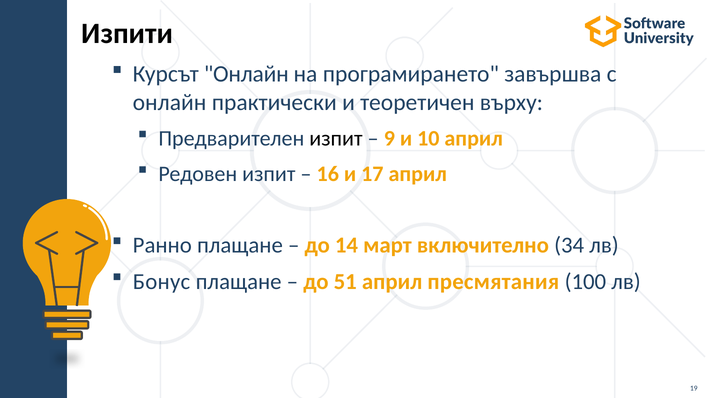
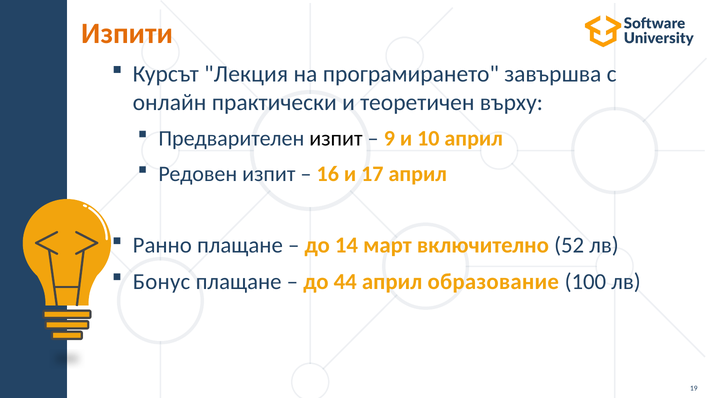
Изпити colour: black -> orange
Курсът Онлайн: Онлайн -> Лекция
34: 34 -> 52
51: 51 -> 44
пресмятания: пресмятания -> образование
